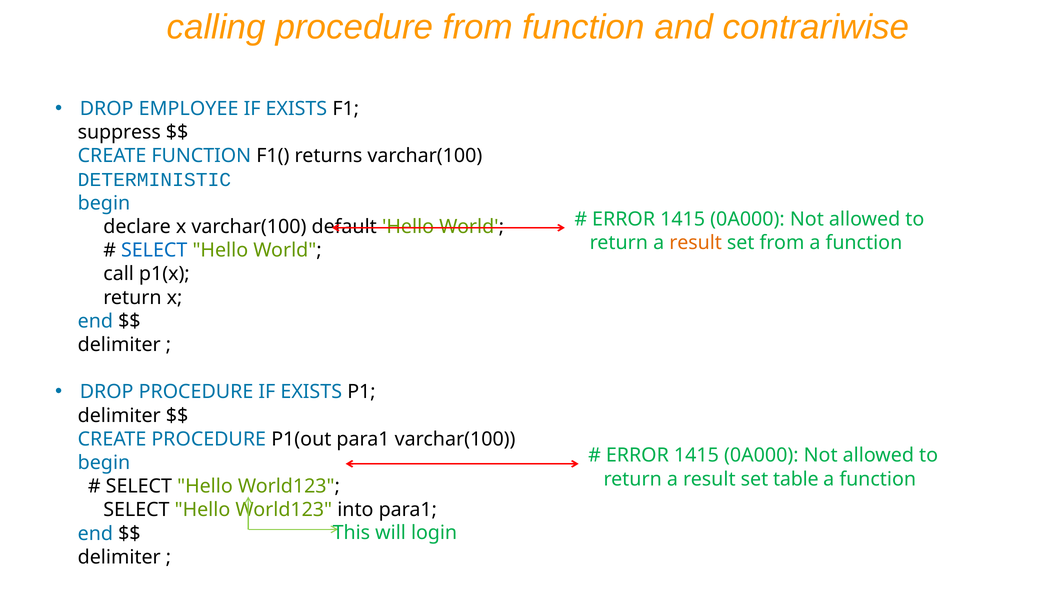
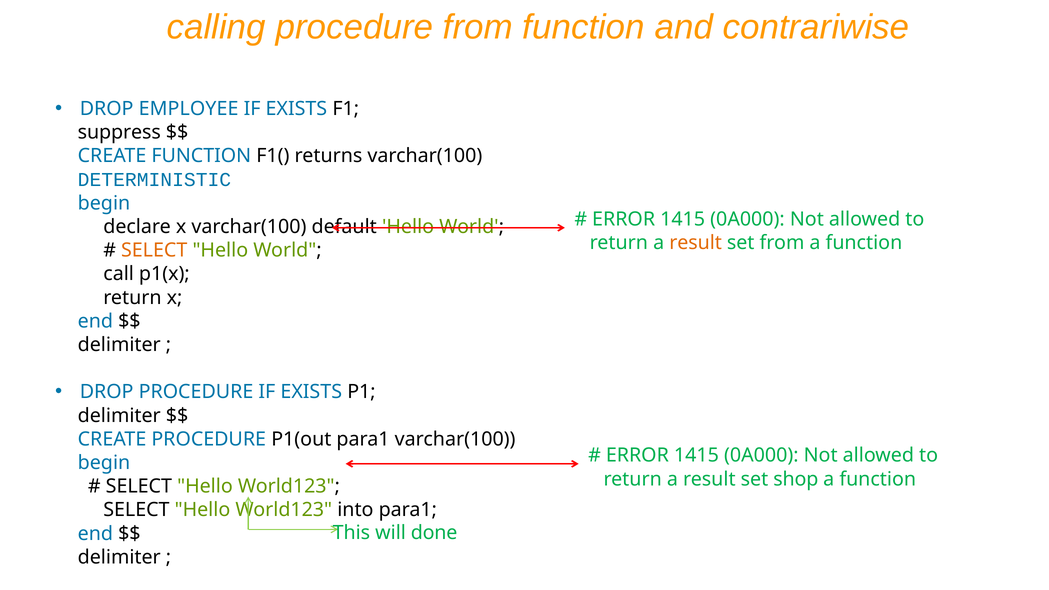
SELECT at (154, 250) colour: blue -> orange
table: table -> shop
login: login -> done
